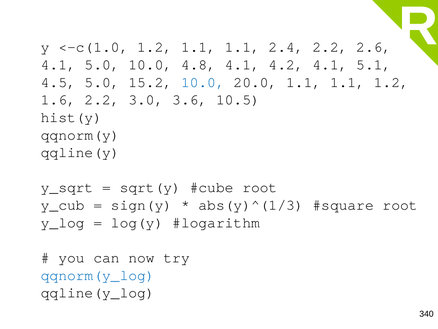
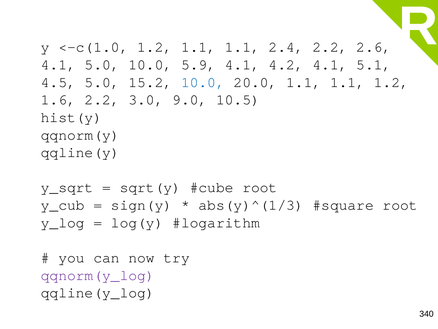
4.8: 4.8 -> 5.9
3.6: 3.6 -> 9.0
qqnorm(y_log colour: blue -> purple
